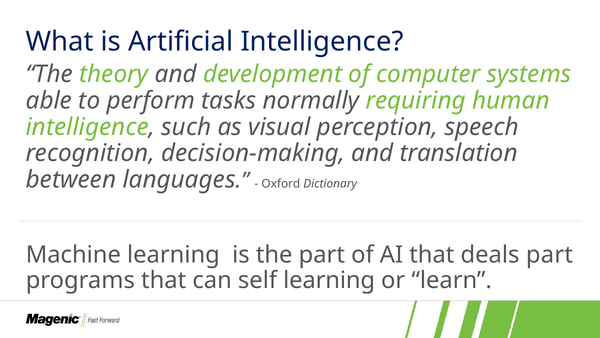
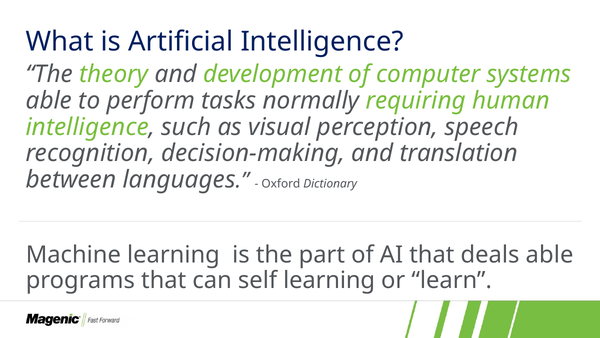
deals part: part -> able
